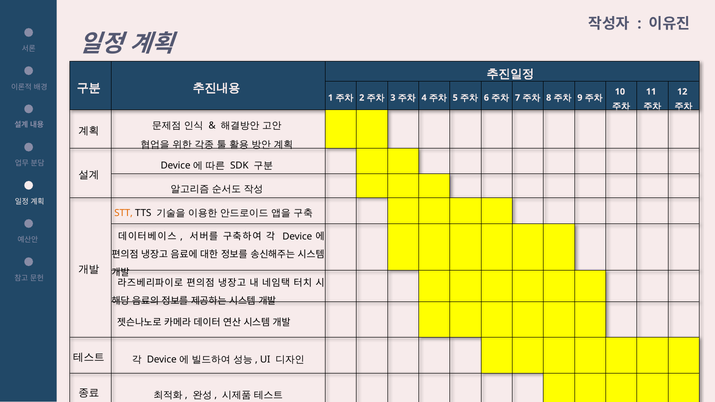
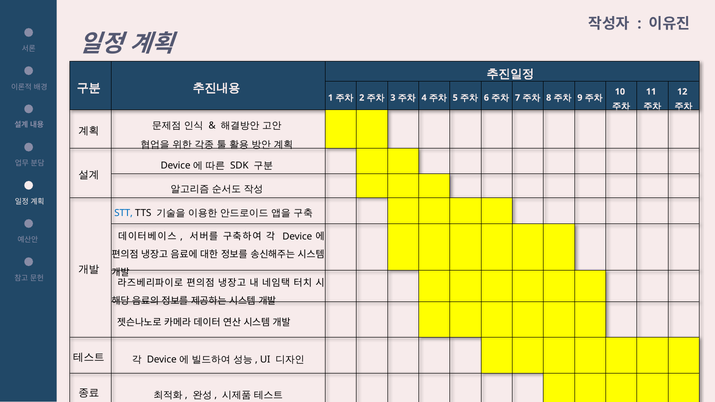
STT colour: orange -> blue
